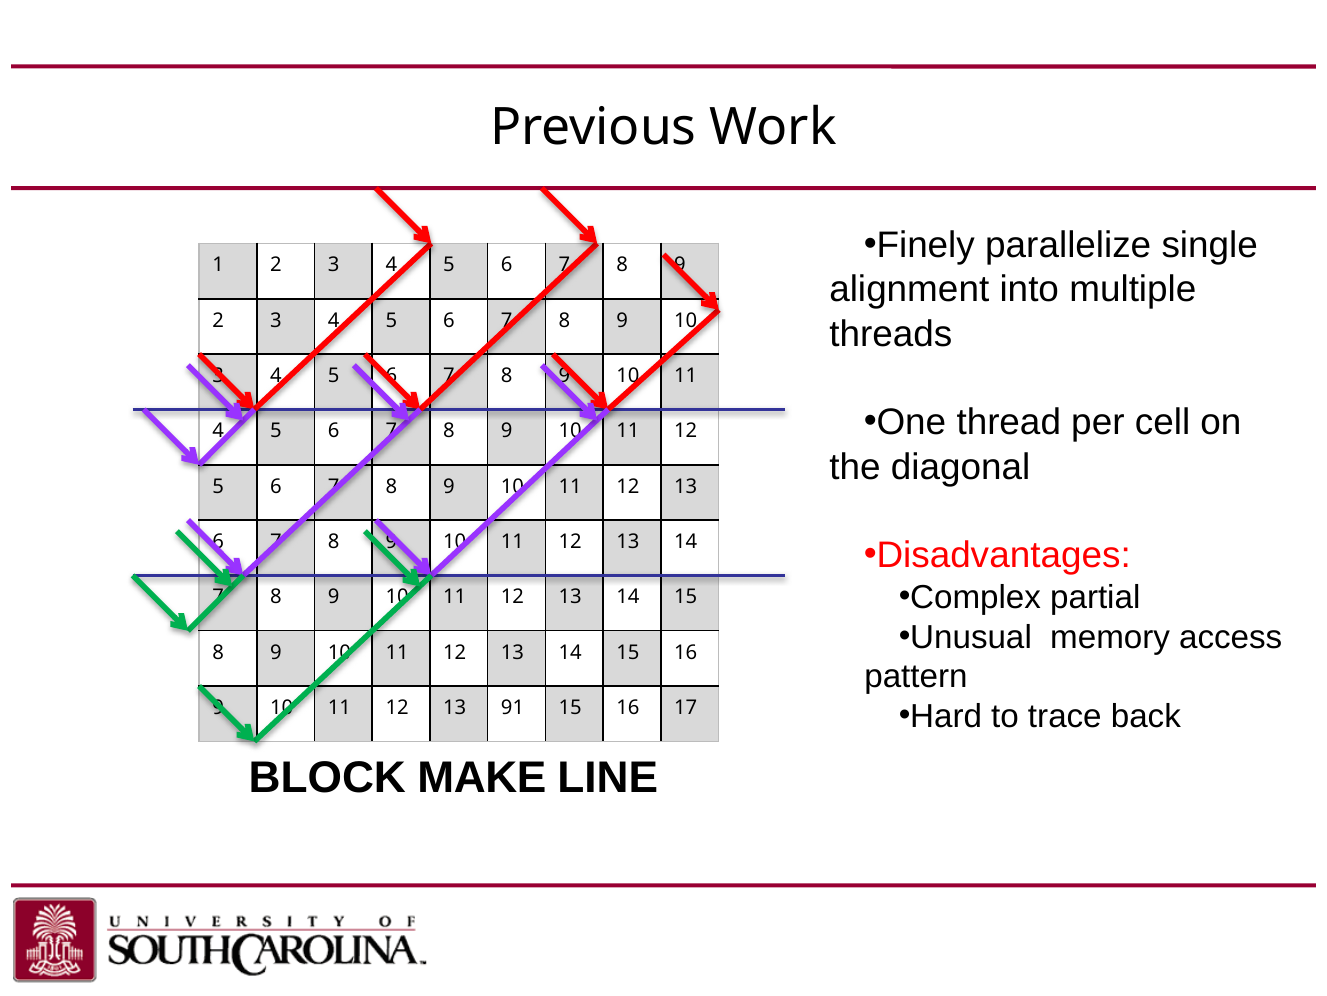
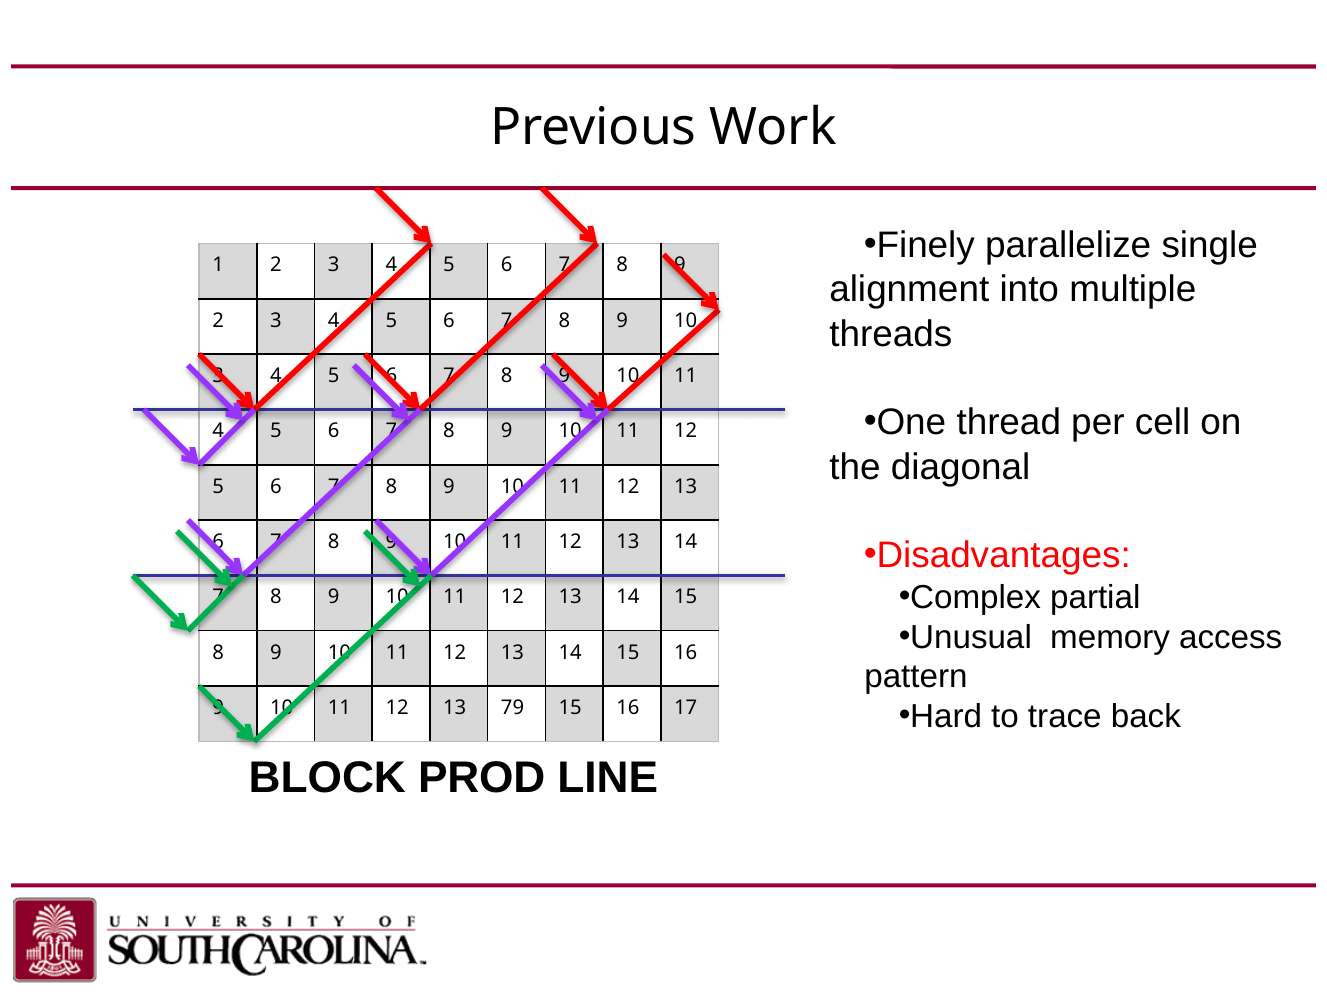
91: 91 -> 79
MAKE: MAKE -> PROD
